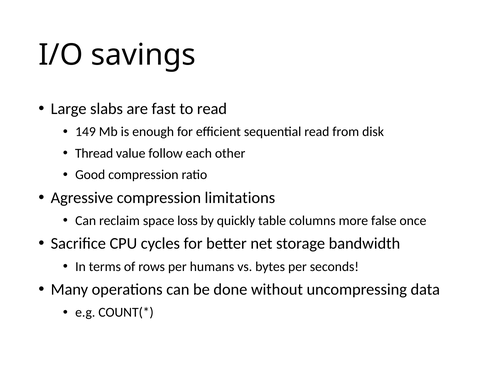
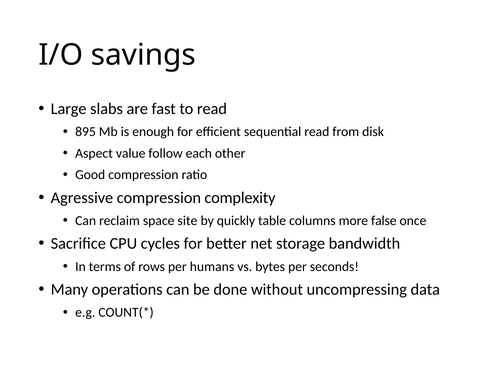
149: 149 -> 895
Thread: Thread -> Aspect
limitations: limitations -> complexity
loss: loss -> site
